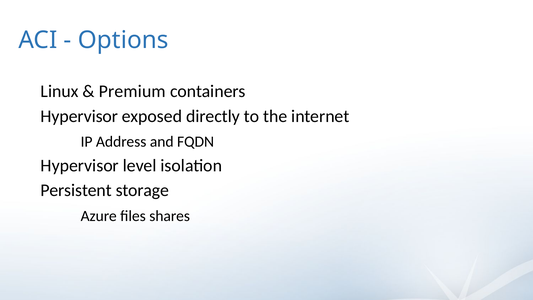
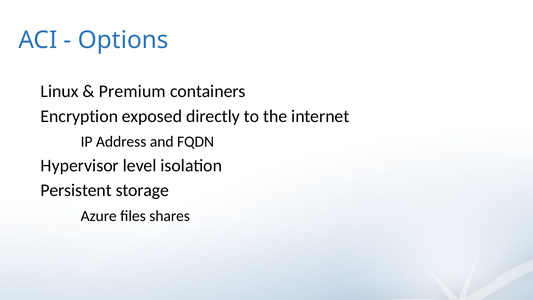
Hypervisor at (79, 116): Hypervisor -> Encryption
